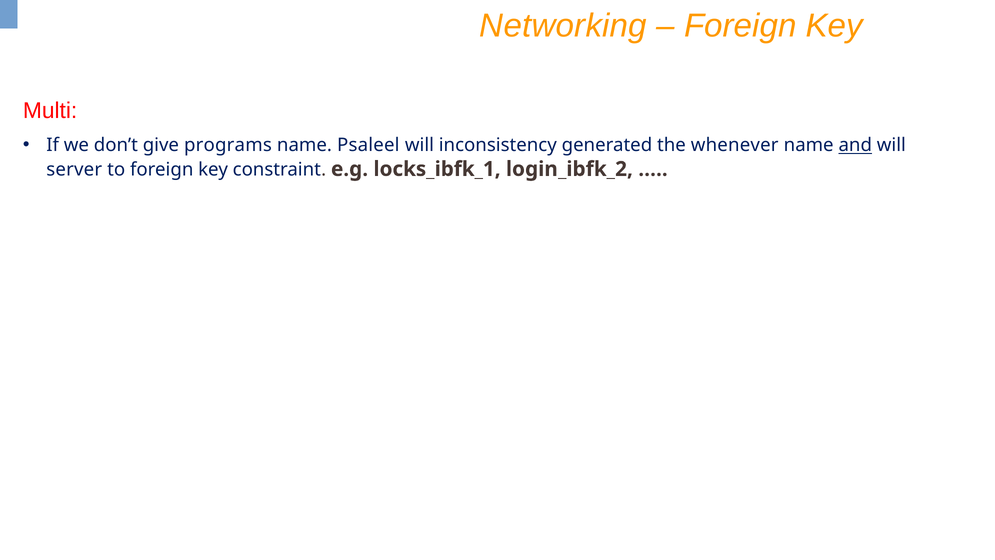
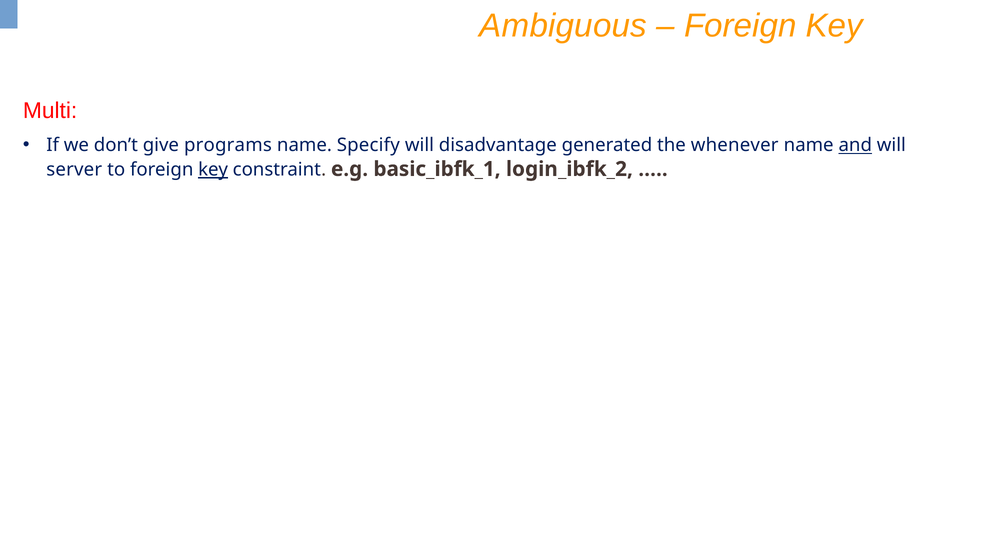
Networking: Networking -> Ambiguous
Psaleel: Psaleel -> Specify
inconsistency: inconsistency -> disadvantage
key at (213, 170) underline: none -> present
locks_ibfk_1: locks_ibfk_1 -> basic_ibfk_1
